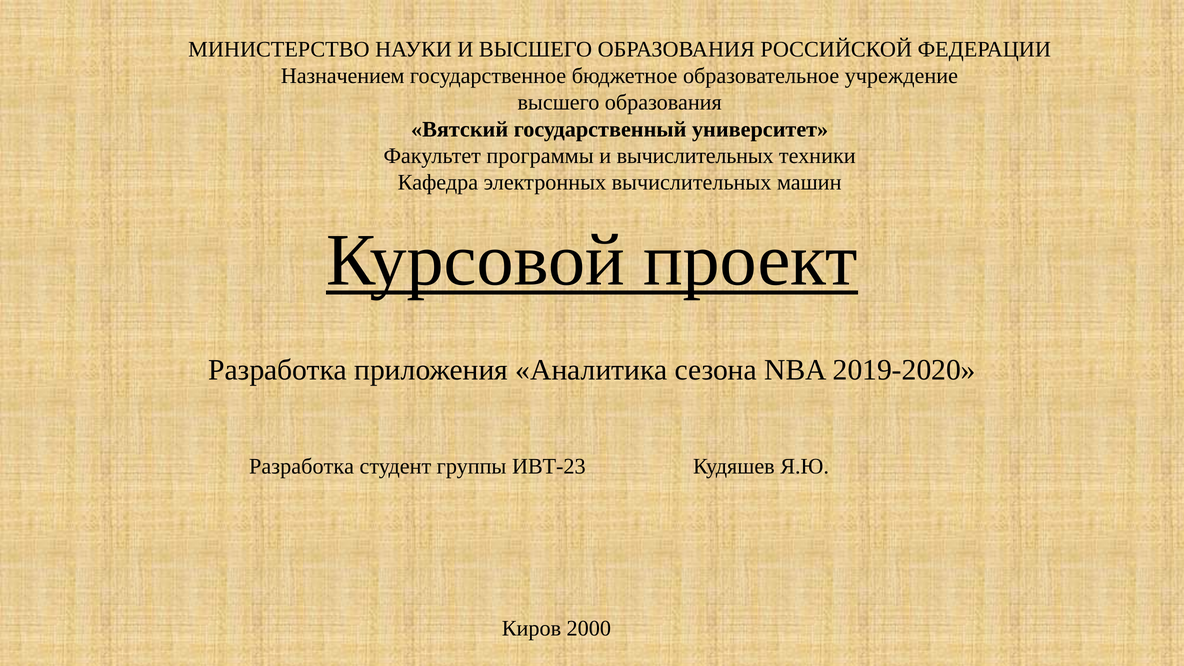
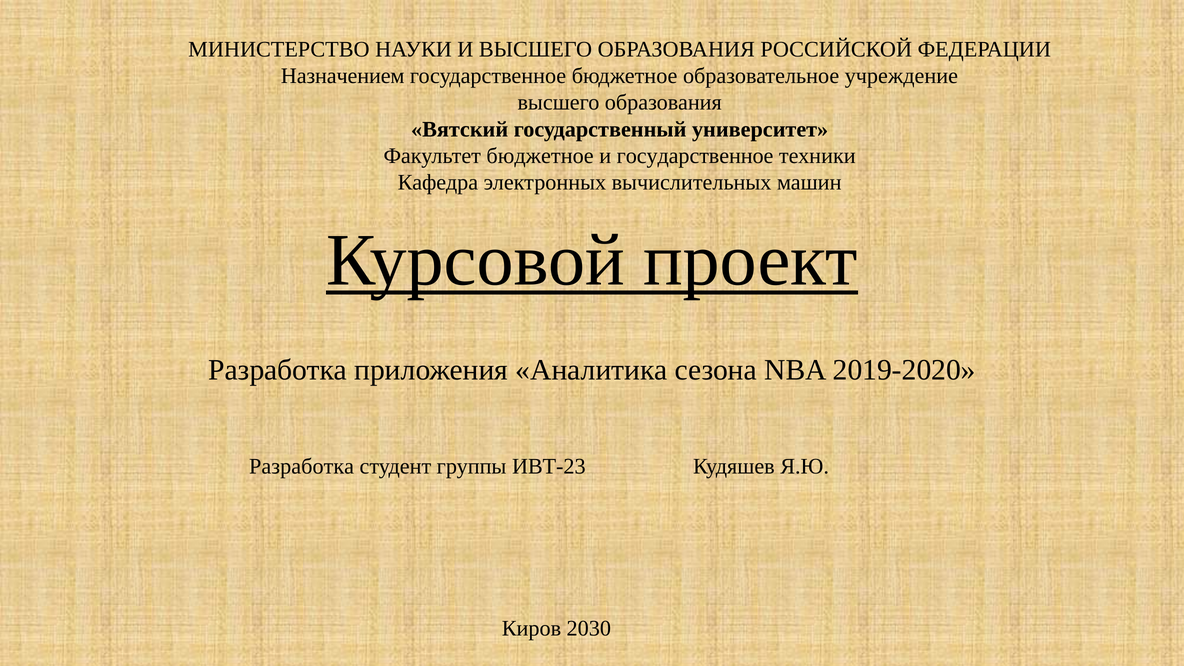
Факультет программы: программы -> бюджетное
и вычислительных: вычислительных -> государственное
2000: 2000 -> 2030
